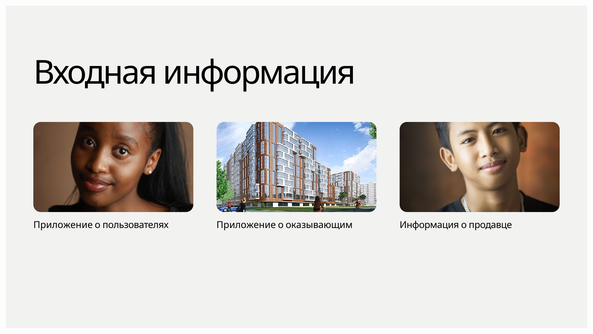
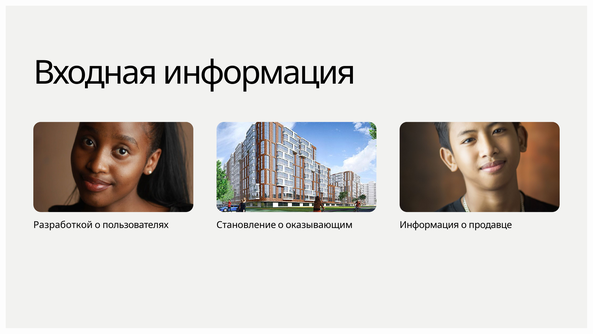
Приложение at (63, 225): Приложение -> Разработкой
Приложение at (246, 225): Приложение -> Становление
